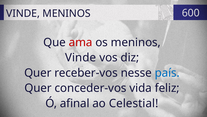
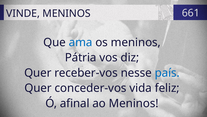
600: 600 -> 661
ama colour: red -> blue
Vinde at (81, 57): Vinde -> Pátria
ao Celestial: Celestial -> Meninos
